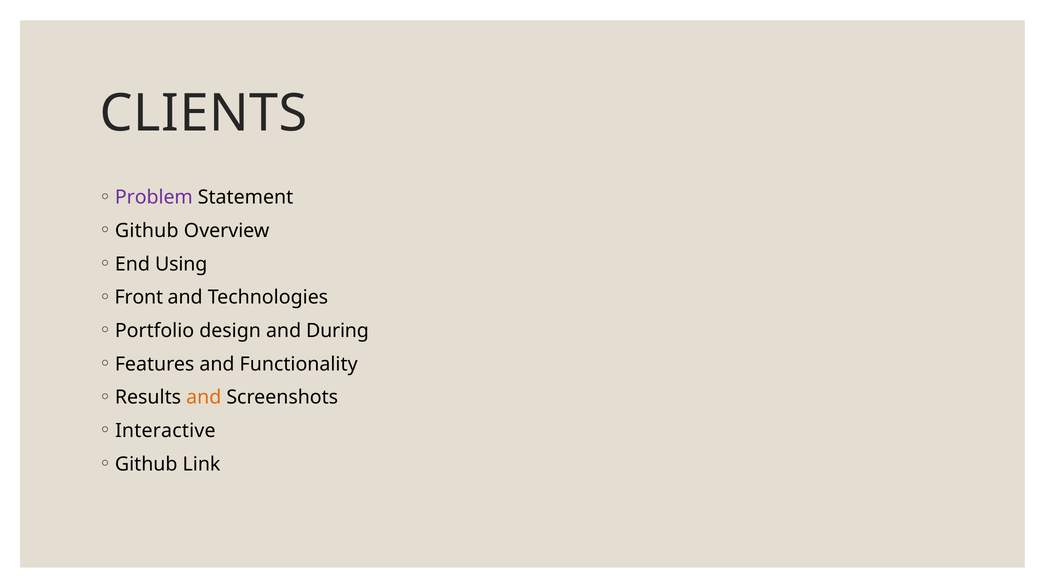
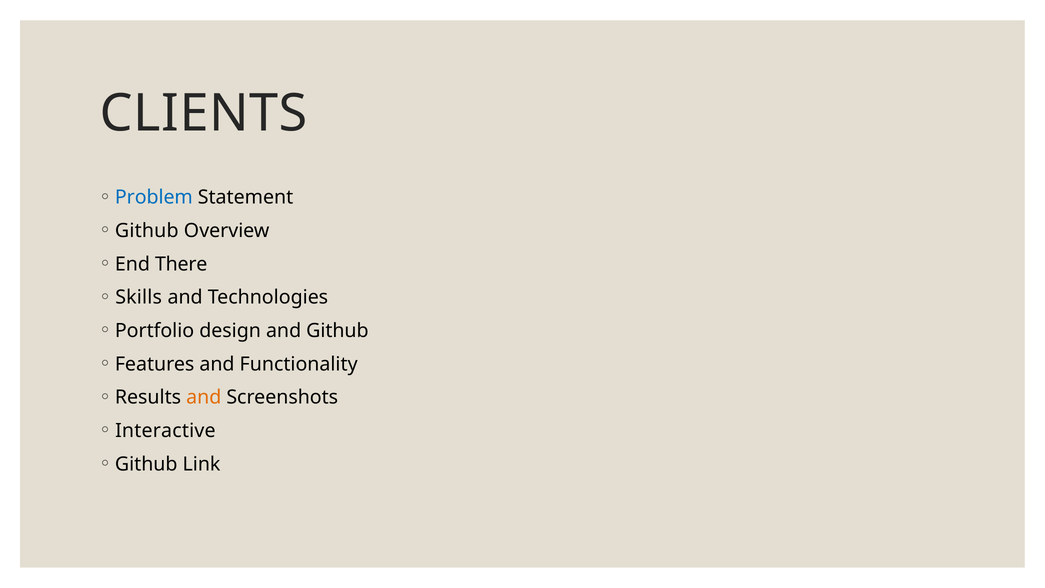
Problem colour: purple -> blue
Using: Using -> There
Front: Front -> Skills
and During: During -> Github
